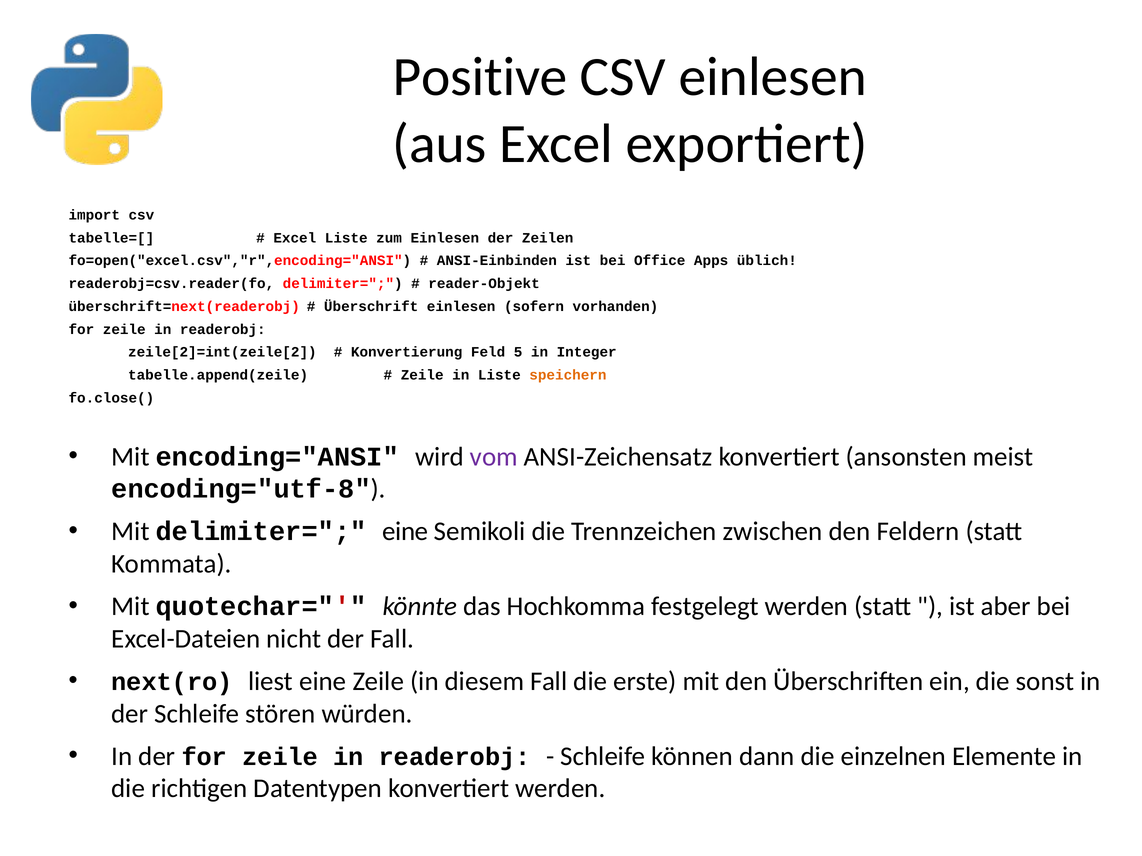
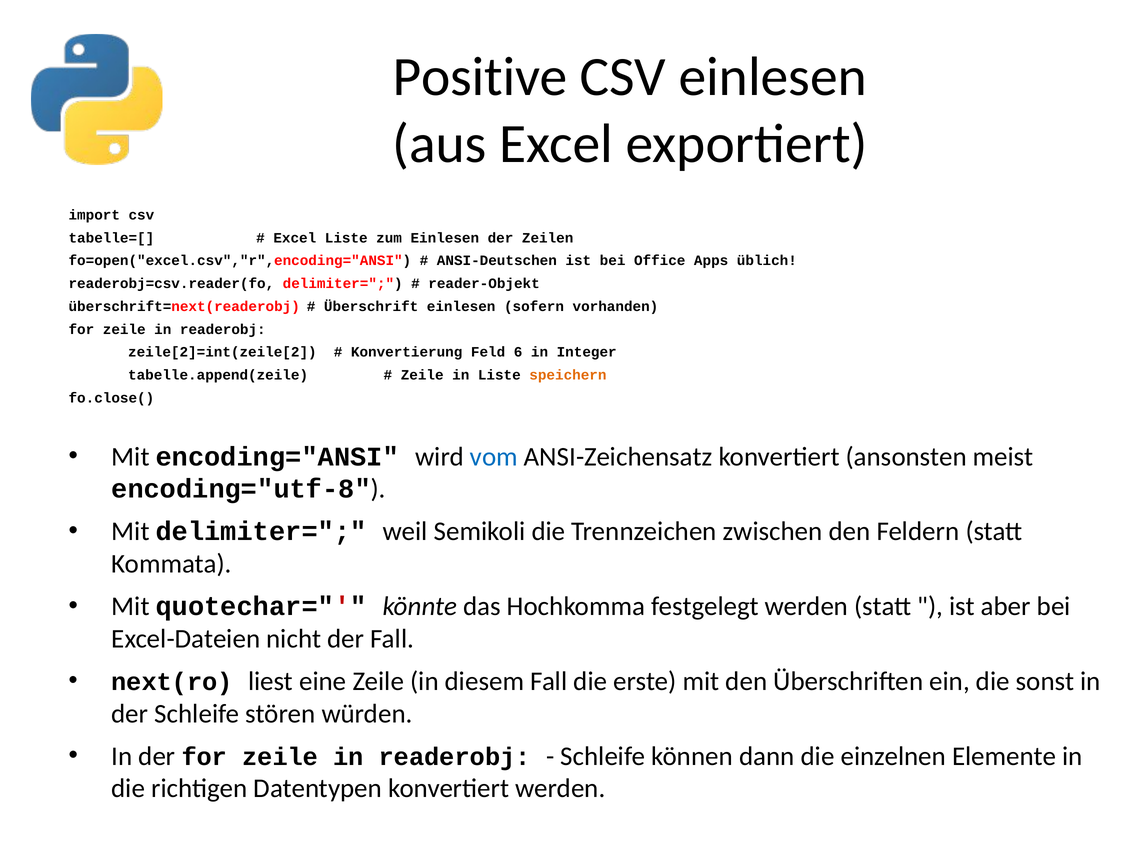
ANSI-Einbinden: ANSI-Einbinden -> ANSI-Deutschen
5: 5 -> 6
vom colour: purple -> blue
delimiter= eine: eine -> weil
